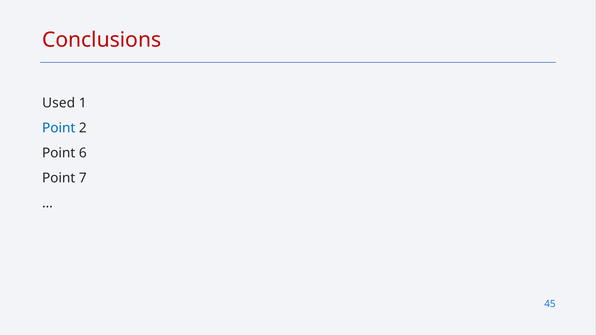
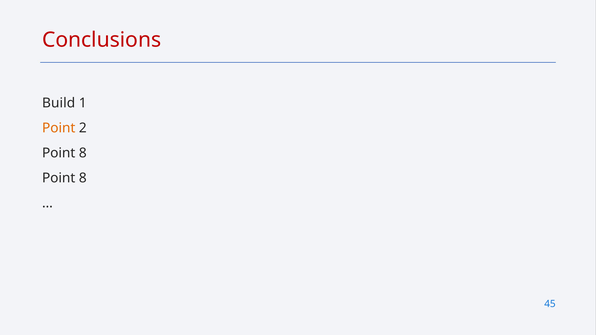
Used: Used -> Build
Point at (59, 128) colour: blue -> orange
6 at (83, 153): 6 -> 8
7 at (83, 178): 7 -> 8
